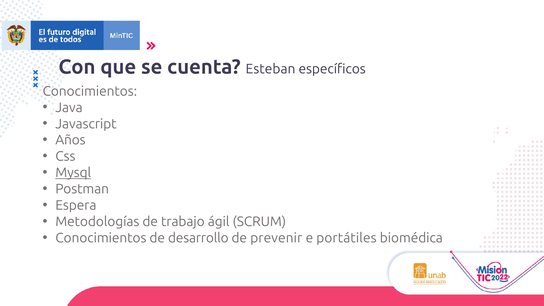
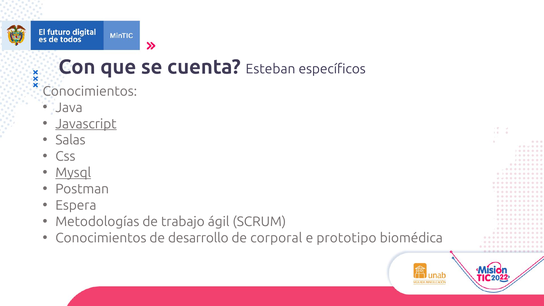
Javascript underline: none -> present
Años: Años -> Salas
prevenir: prevenir -> corporal
portátiles: portátiles -> prototipo
